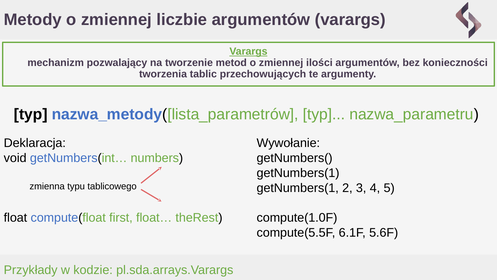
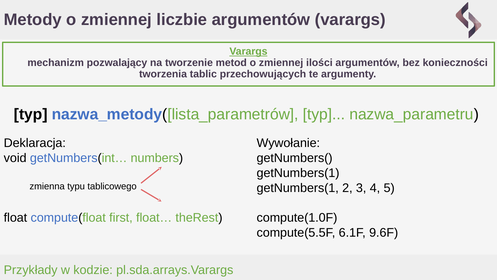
5.6F: 5.6F -> 9.6F
